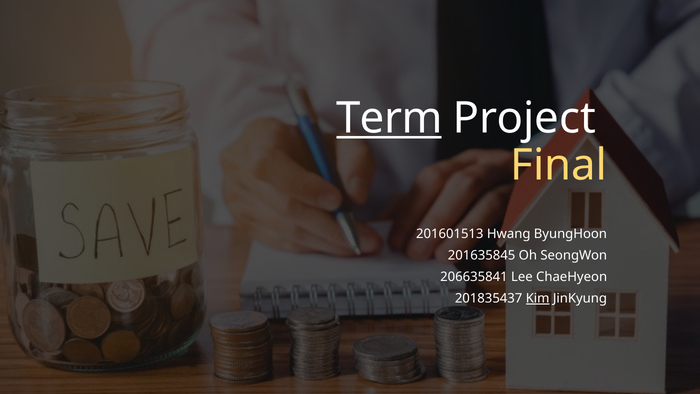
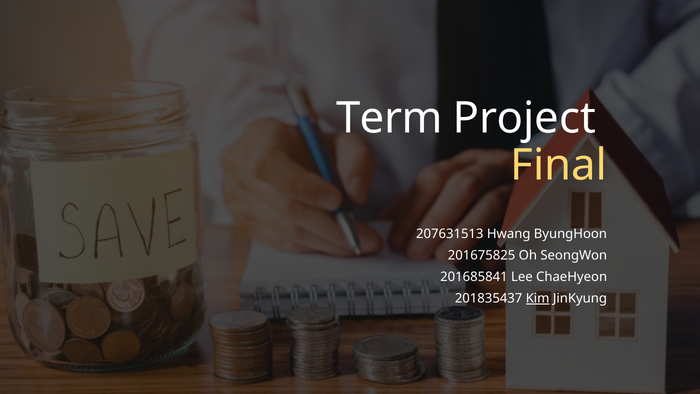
Term underline: present -> none
201601513: 201601513 -> 207631513
201635845: 201635845 -> 201675825
206635841: 206635841 -> 201685841
